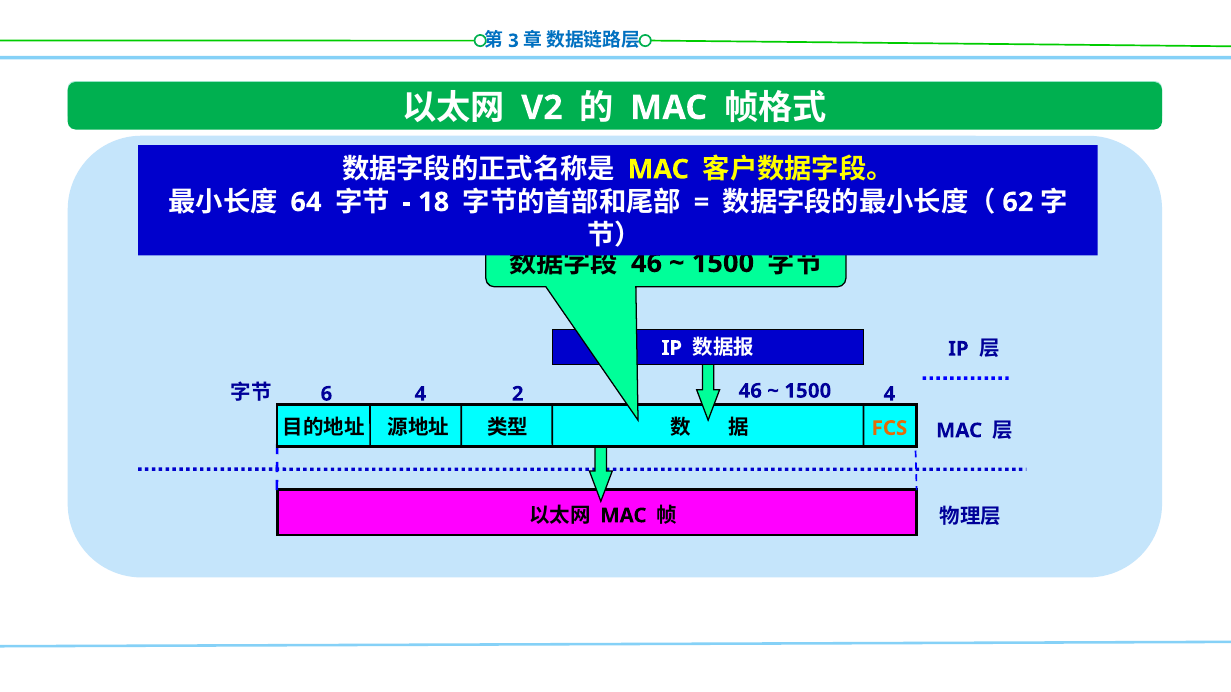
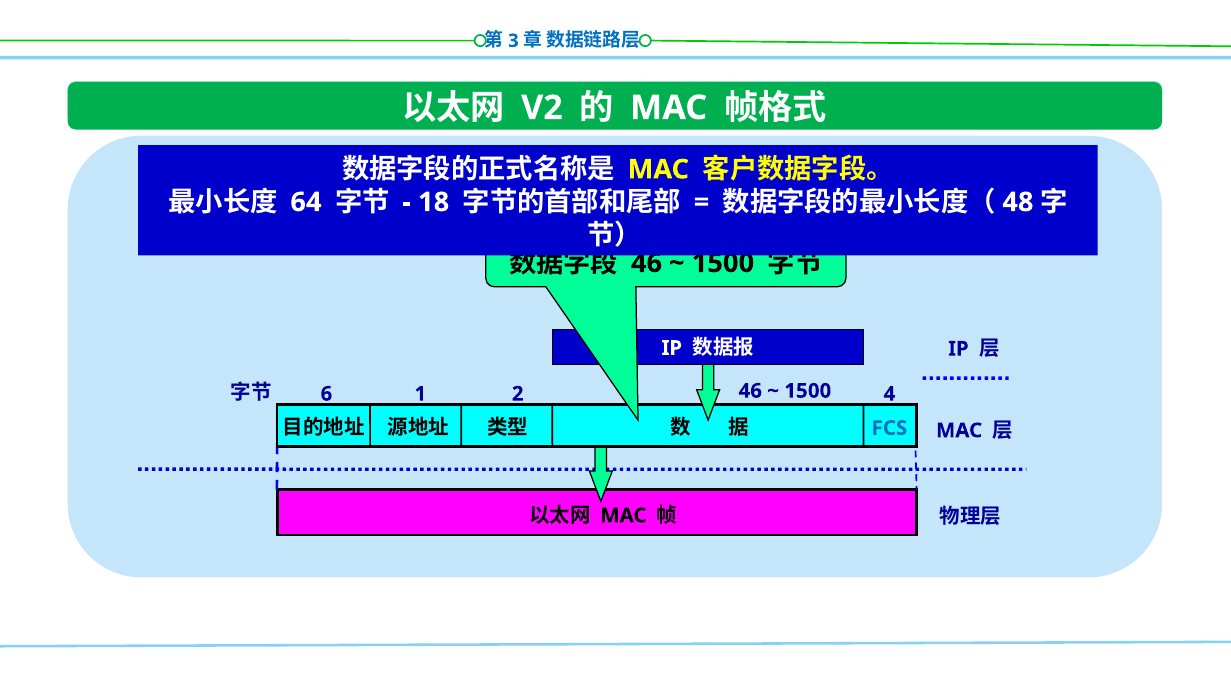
62: 62 -> 48
6 4: 4 -> 1
FCS colour: orange -> blue
